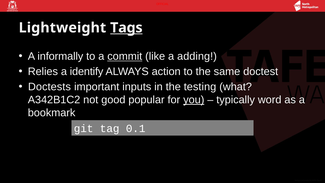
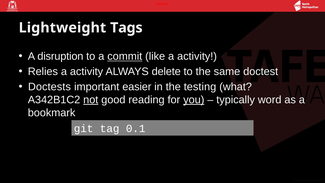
Tags underline: present -> none
informally: informally -> disruption
like a adding: adding -> activity
identify at (87, 71): identify -> activity
action: action -> delete
inputs: inputs -> easier
not underline: none -> present
popular: popular -> reading
